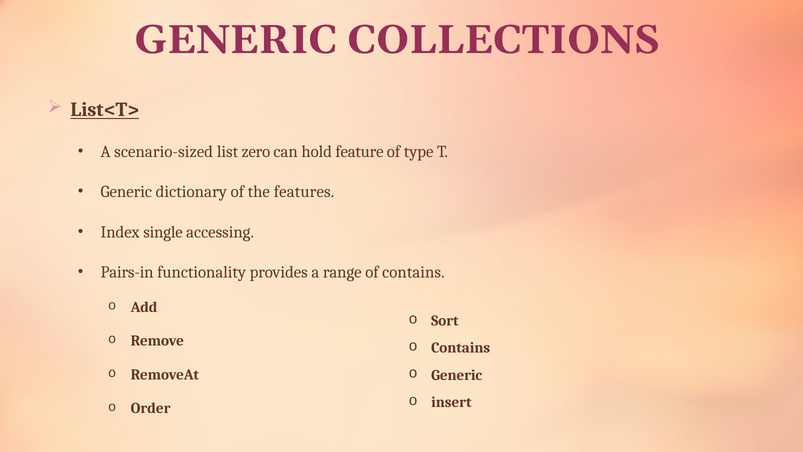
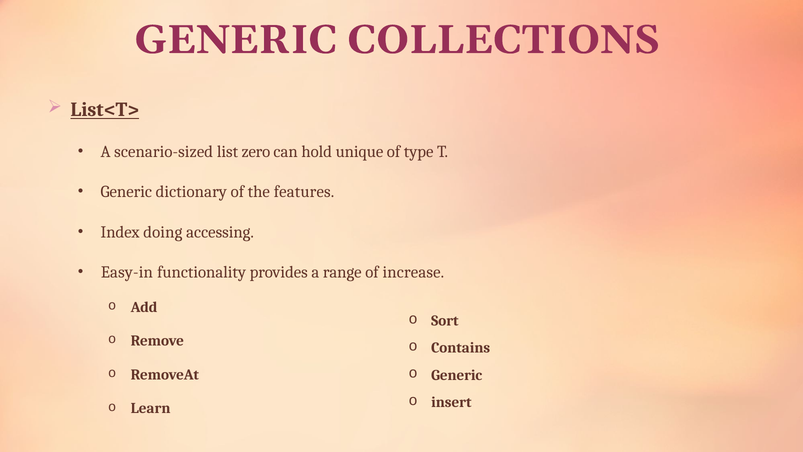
feature: feature -> unique
single: single -> doing
Pairs-in: Pairs-in -> Easy-in
of contains: contains -> increase
Order: Order -> Learn
